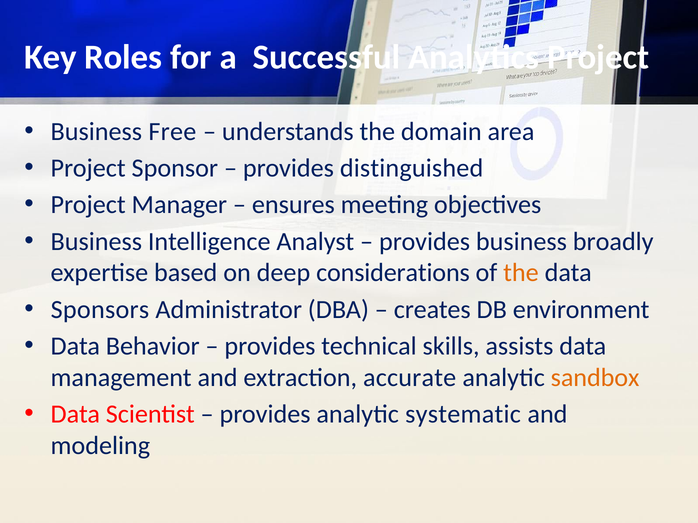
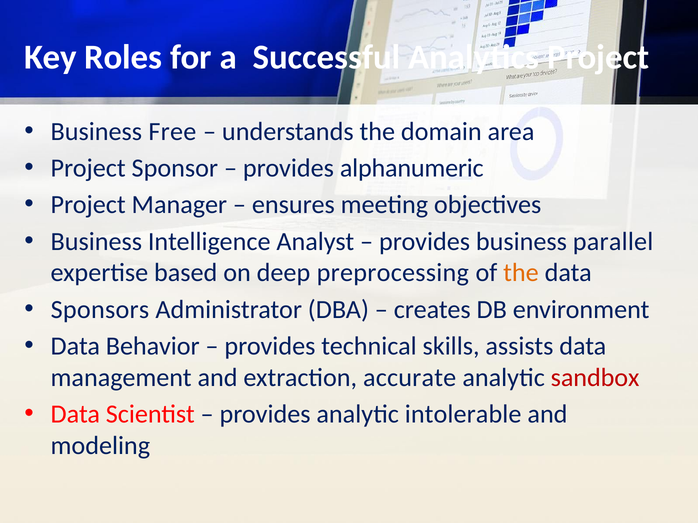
distinguished: distinguished -> alphanumeric
broadly: broadly -> parallel
considerations: considerations -> preprocessing
sandbox colour: orange -> red
systematic: systematic -> intolerable
